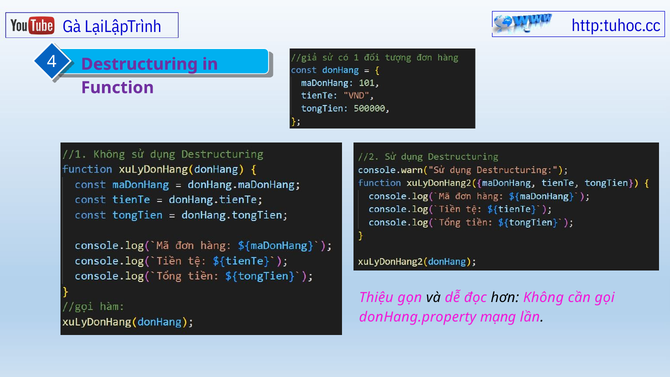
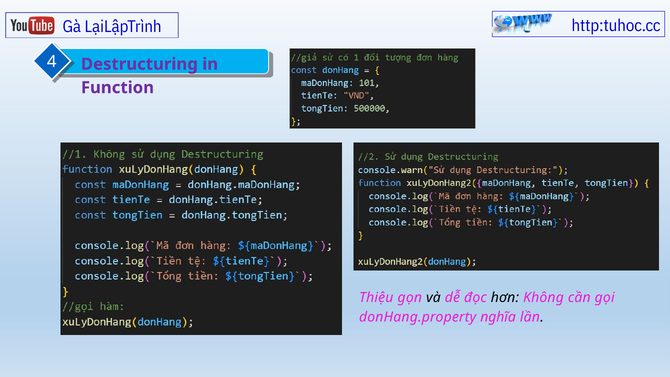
mạng: mạng -> nghĩa
